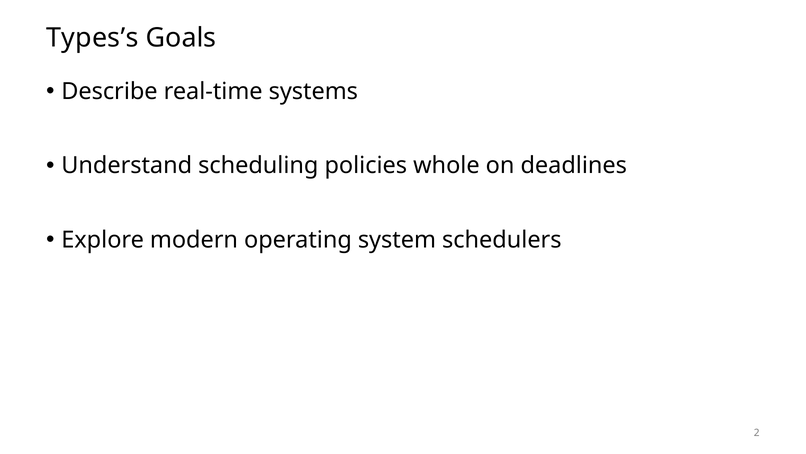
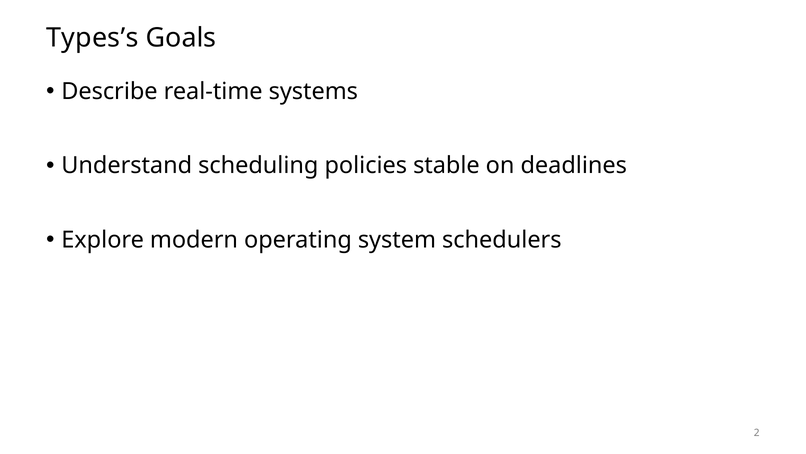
whole: whole -> stable
